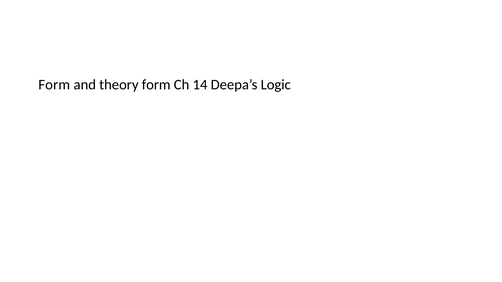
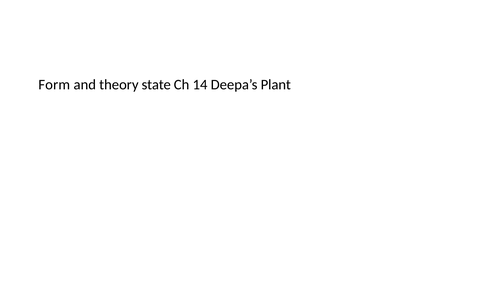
theory form: form -> state
Logic: Logic -> Plant
